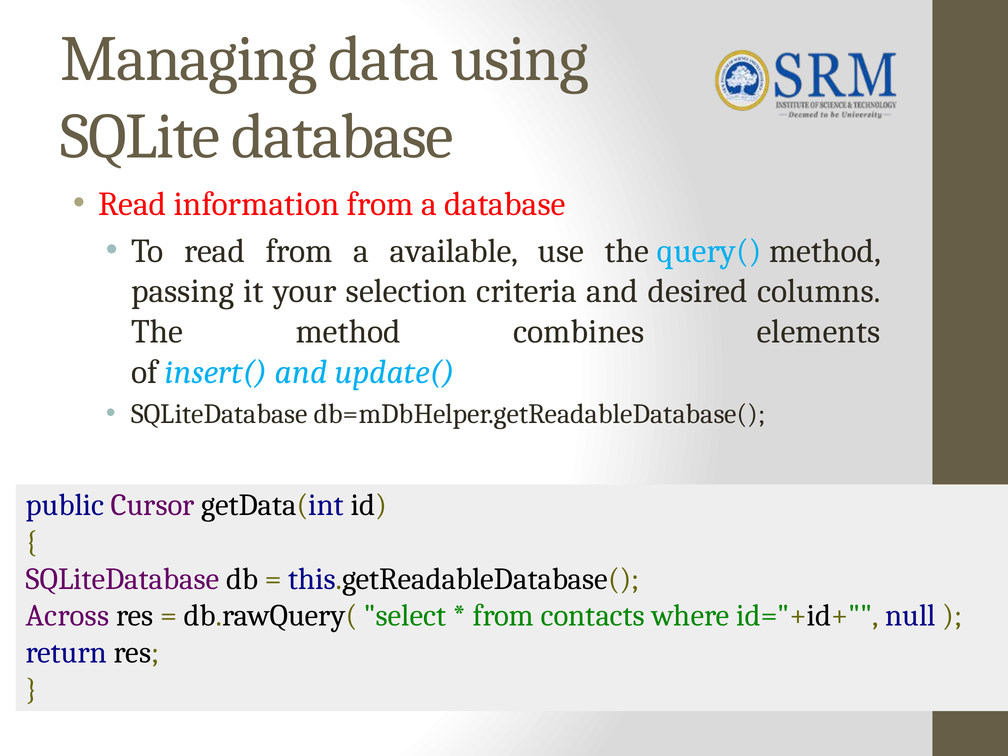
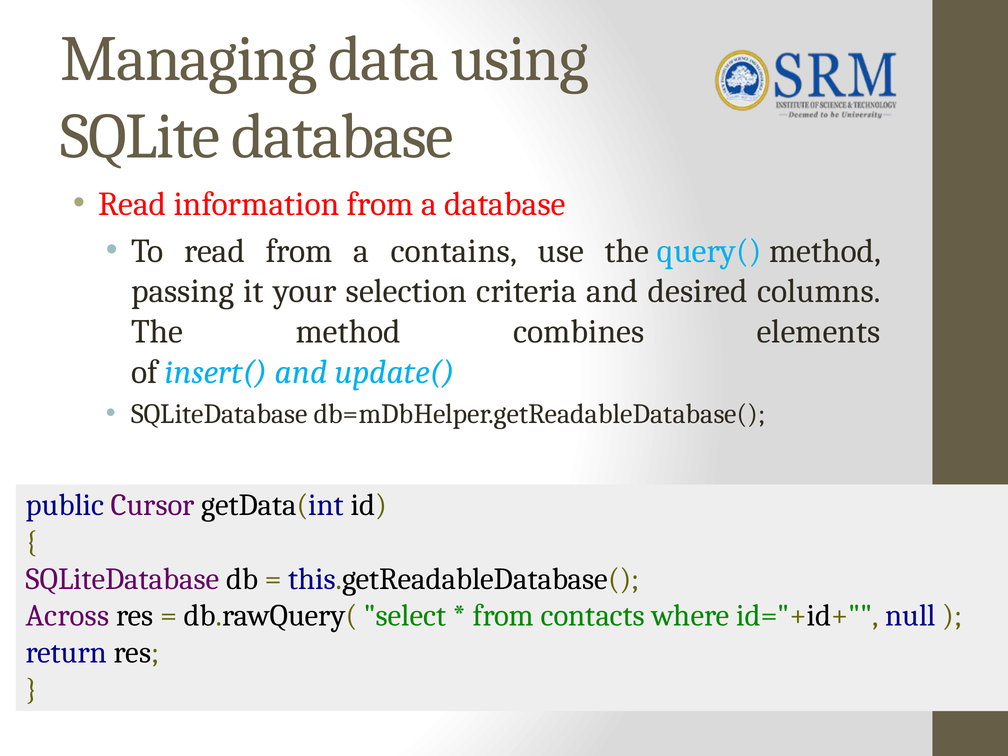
available: available -> contains
